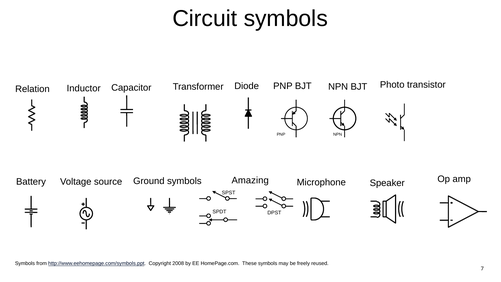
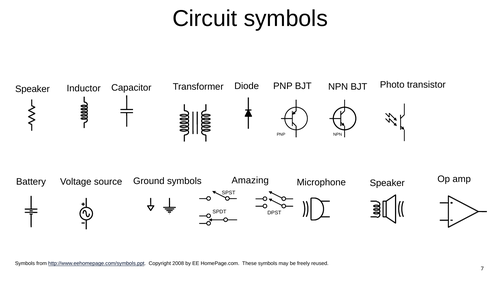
Relation at (32, 89): Relation -> Speaker
